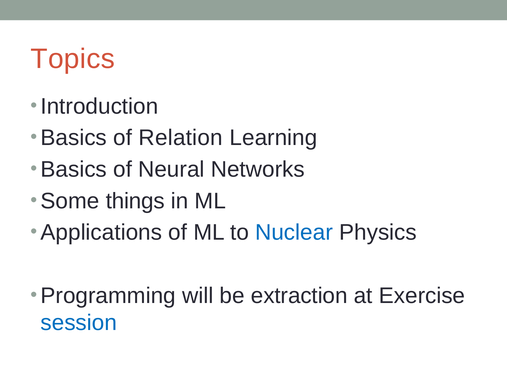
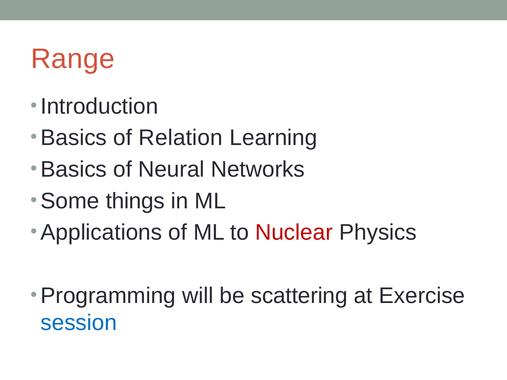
Topics: Topics -> Range
Nuclear colour: blue -> red
extraction: extraction -> scattering
